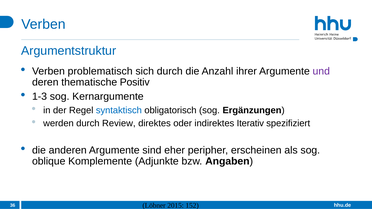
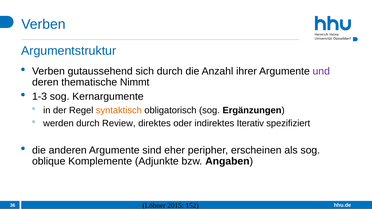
problematisch: problematisch -> gutaussehend
Positiv: Positiv -> Nimmt
syntaktisch colour: blue -> orange
